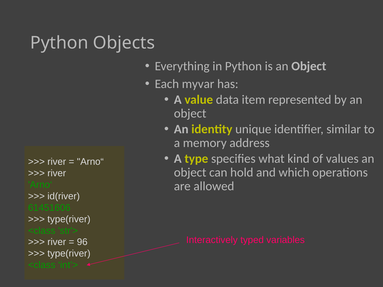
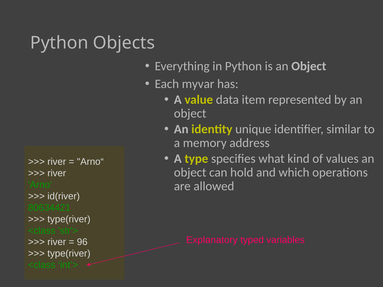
61451606: 61451606 -> 80634421
Interactively: Interactively -> Explanatory
